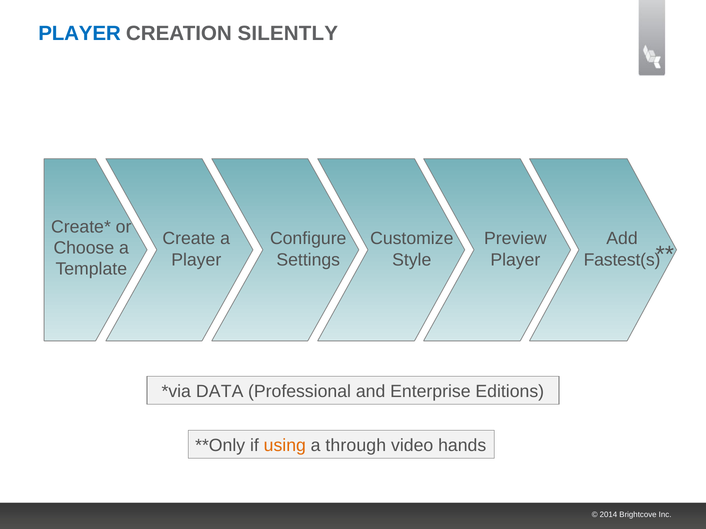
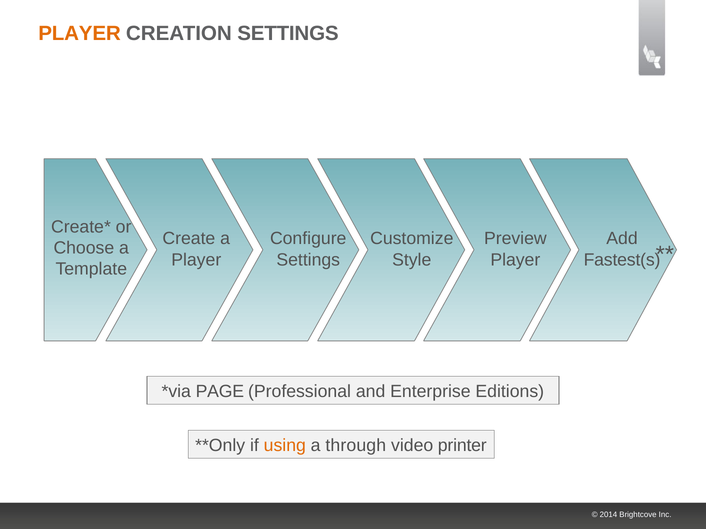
PLAYER at (80, 34) colour: blue -> orange
CREATION SILENTLY: SILENTLY -> SETTINGS
DATA: DATA -> PAGE
hands: hands -> printer
